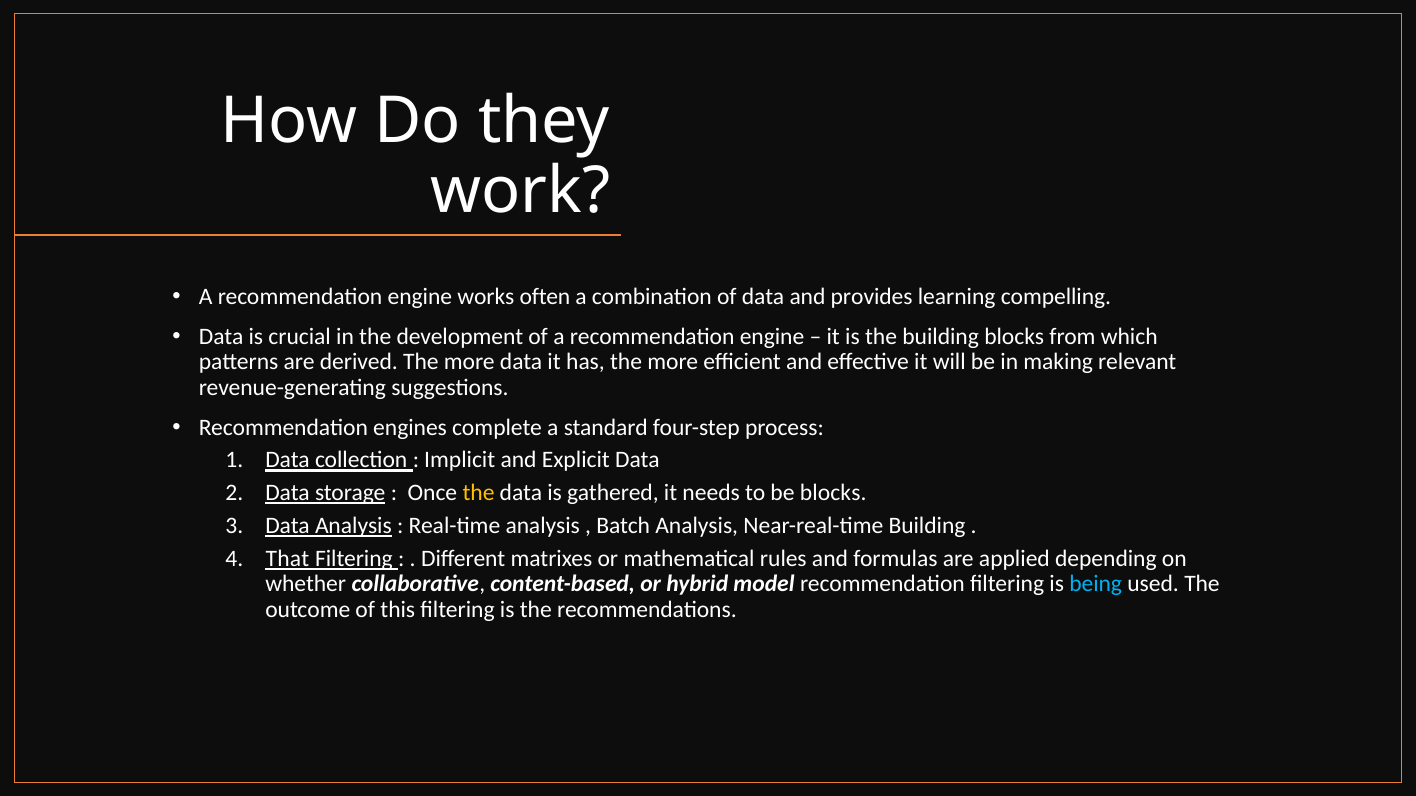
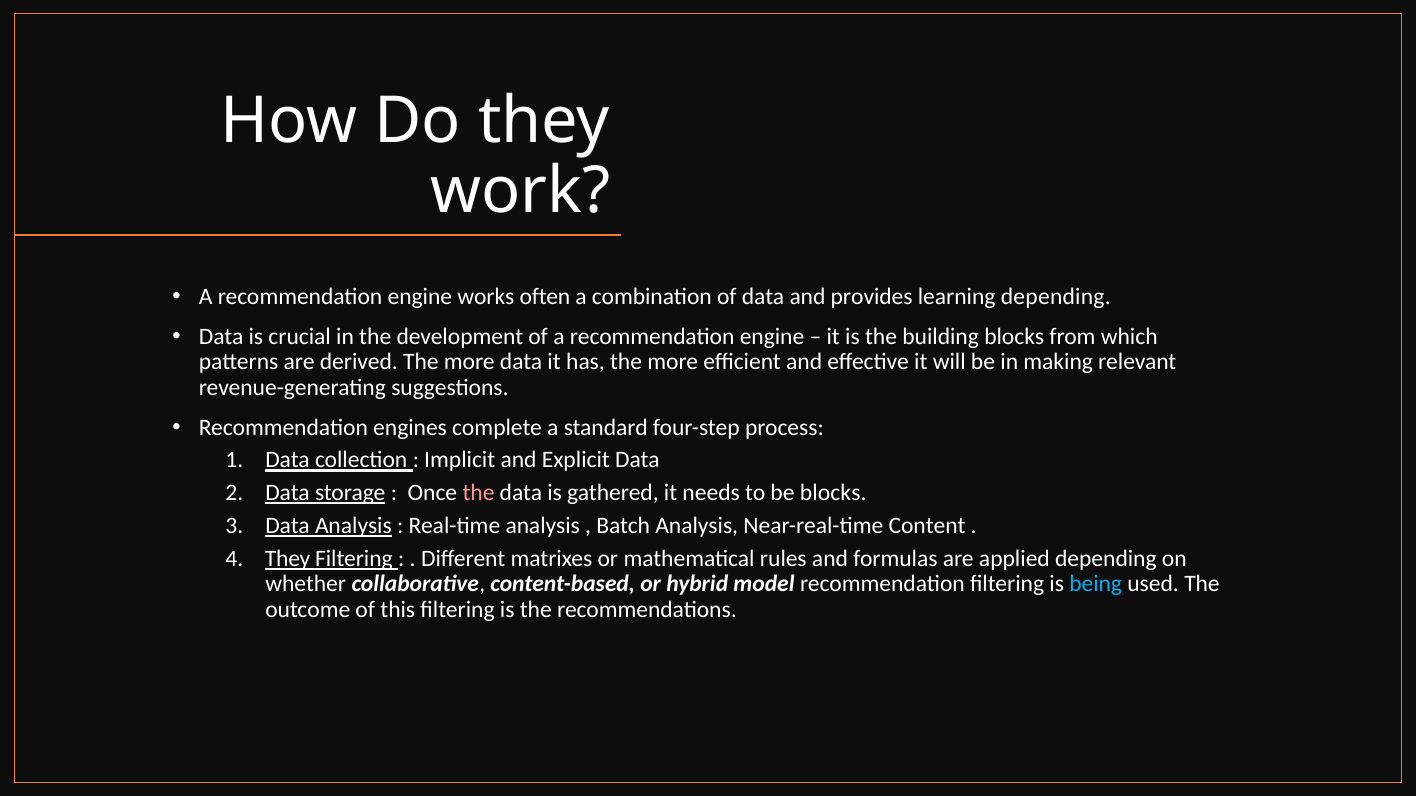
learning compelling: compelling -> depending
the at (479, 493) colour: yellow -> pink
Near-real-time Building: Building -> Content
That at (287, 559): That -> They
